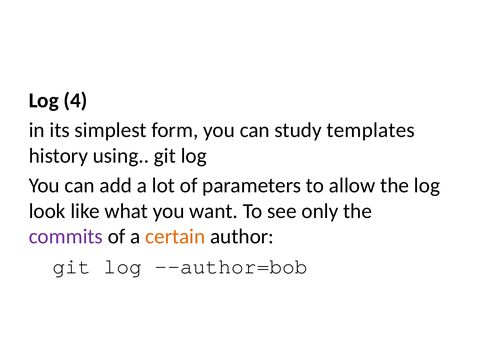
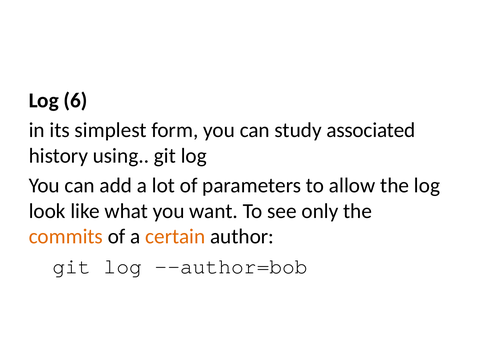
4: 4 -> 6
templates: templates -> associated
commits colour: purple -> orange
